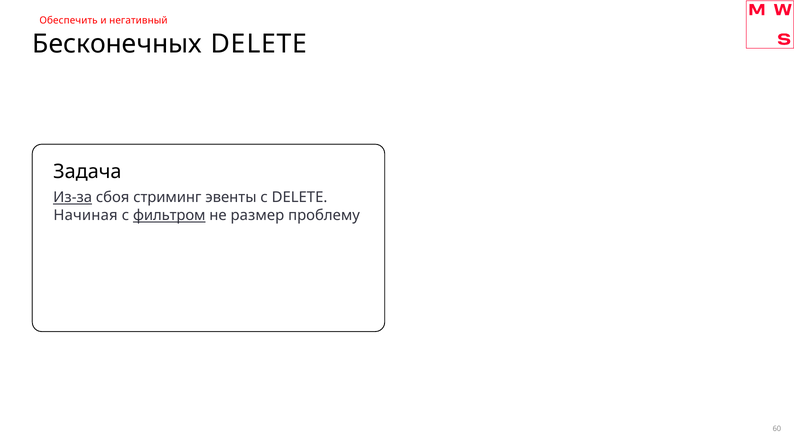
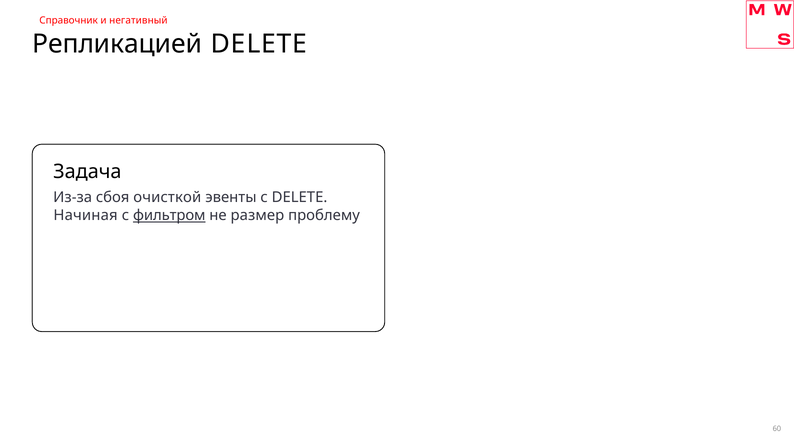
Обеспечить: Обеспечить -> Справочник
Бесконечных: Бесконечных -> Репликацией
Из-за underline: present -> none
стриминг: стриминг -> очисткой
